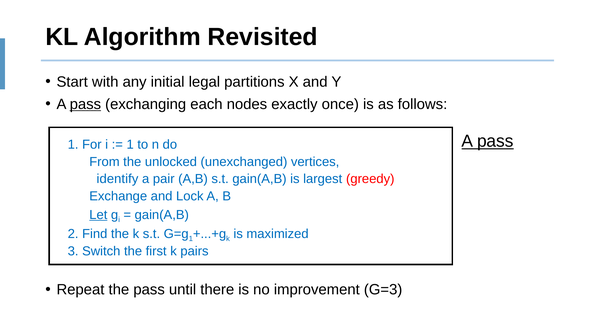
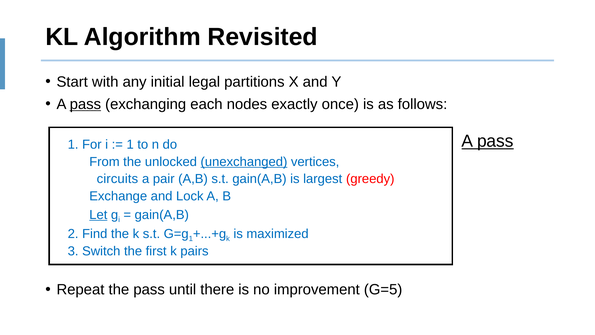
unexchanged underline: none -> present
identify: identify -> circuits
G=3: G=3 -> G=5
